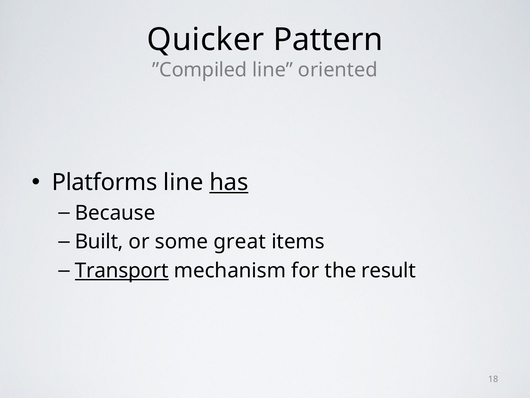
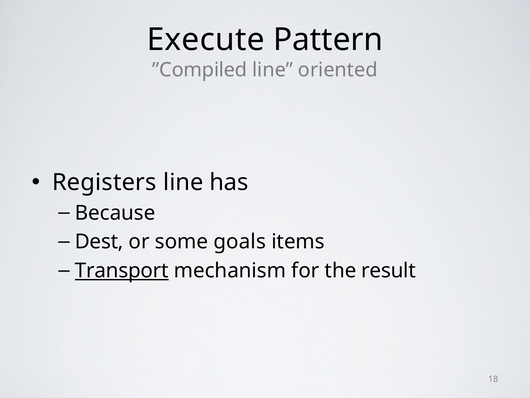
Quicker: Quicker -> Execute
Platforms: Platforms -> Registers
has underline: present -> none
Built: Built -> Dest
great: great -> goals
